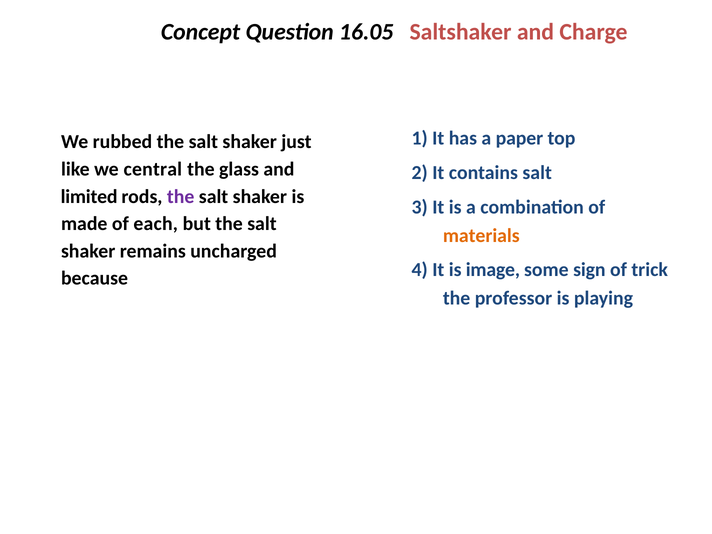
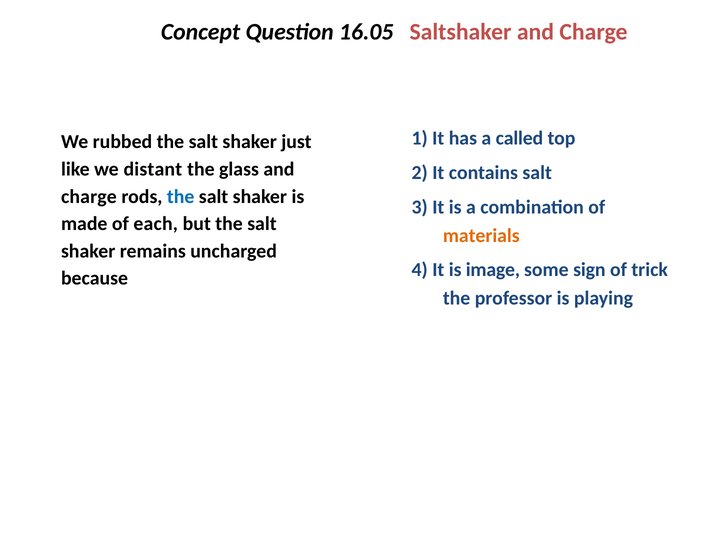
paper: paper -> called
central: central -> distant
limited at (89, 197): limited -> charge
the at (181, 197) colour: purple -> blue
